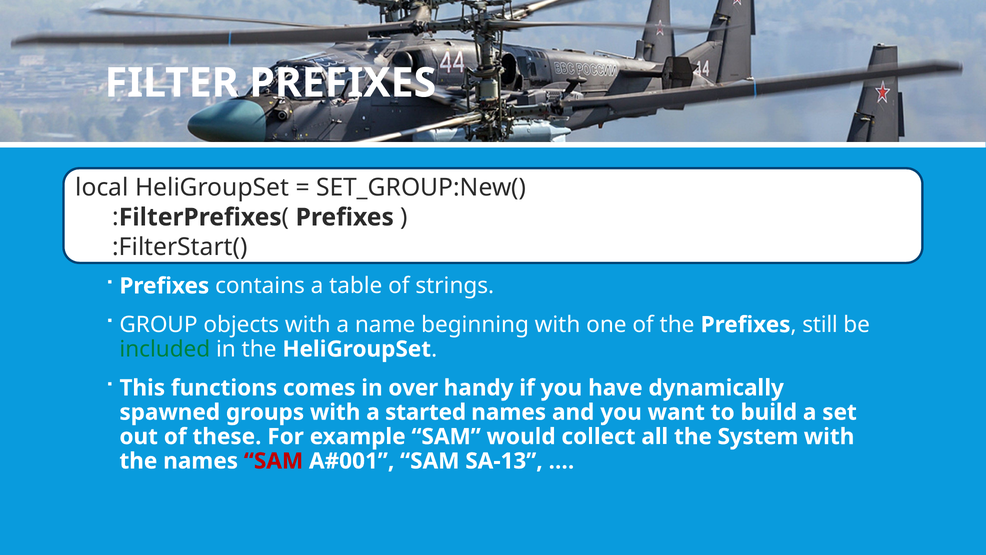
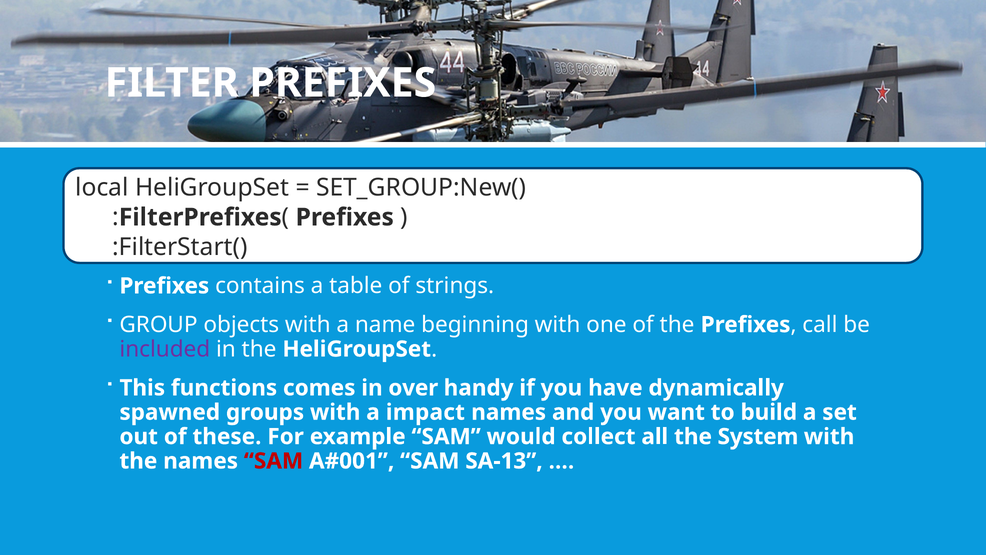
still: still -> call
included colour: green -> purple
started: started -> impact
